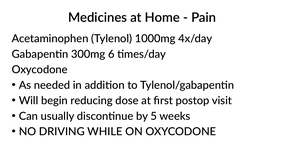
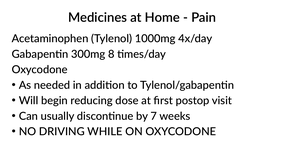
6: 6 -> 8
5: 5 -> 7
